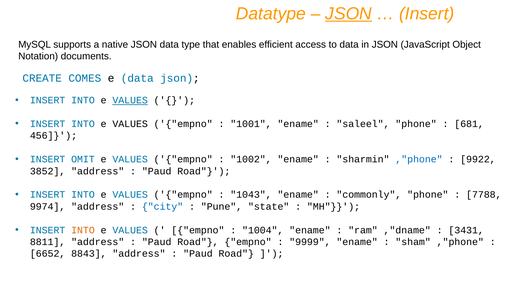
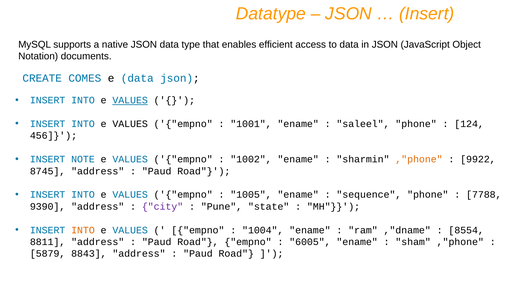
JSON at (349, 14) underline: present -> none
681: 681 -> 124
OMIT: OMIT -> NOTE
,"phone at (419, 159) colour: blue -> orange
3852: 3852 -> 8745
1043: 1043 -> 1005
commonly: commonly -> sequence
9974: 9974 -> 9390
city colour: blue -> purple
3431: 3431 -> 8554
9999: 9999 -> 6005
6652: 6652 -> 5879
